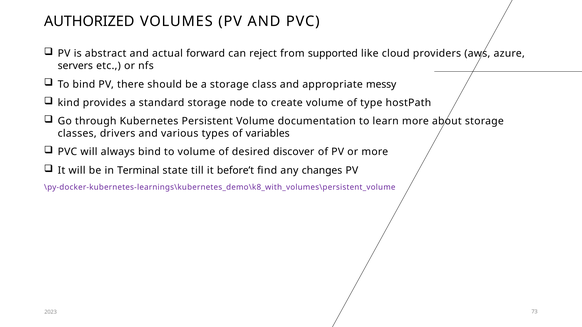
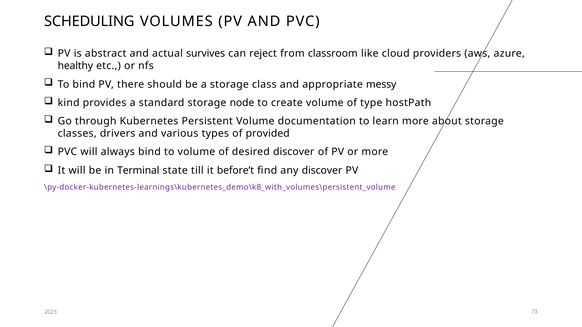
AUTHORIZED: AUTHORIZED -> SCHEDULING
forward: forward -> survives
supported: supported -> classroom
servers: servers -> healthy
variables: variables -> provided
any changes: changes -> discover
